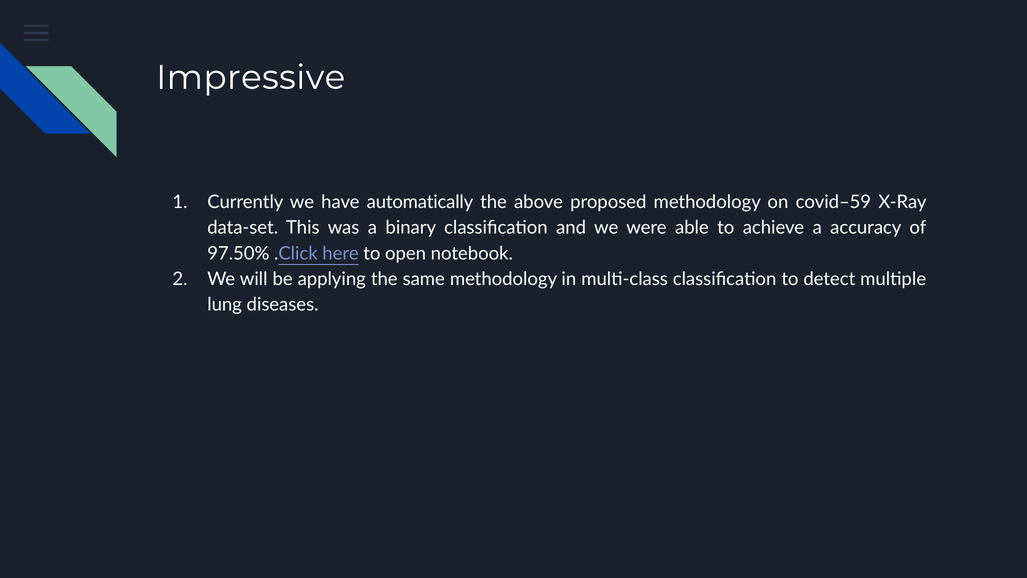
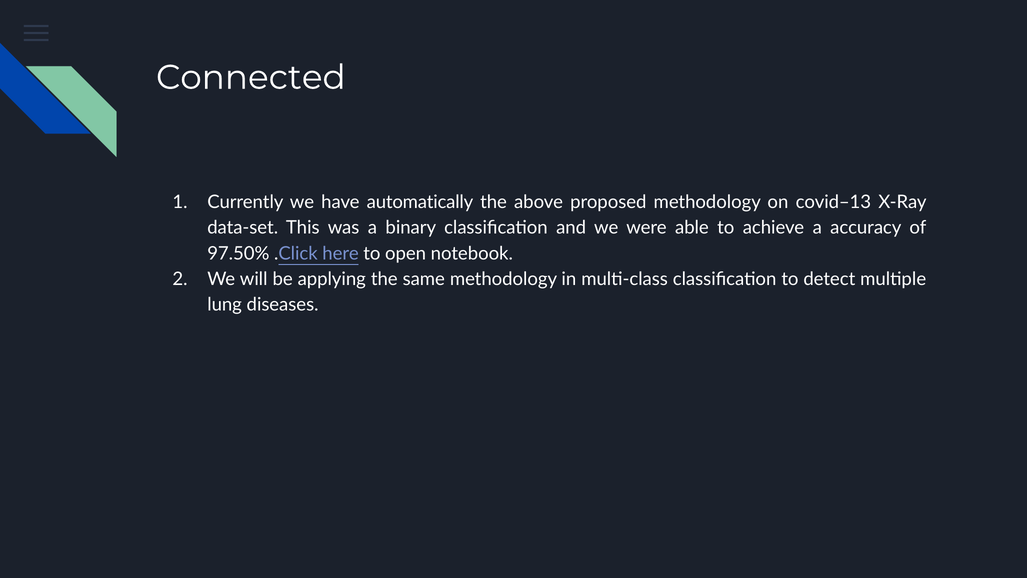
Impressive: Impressive -> Connected
covid–59: covid–59 -> covid–13
